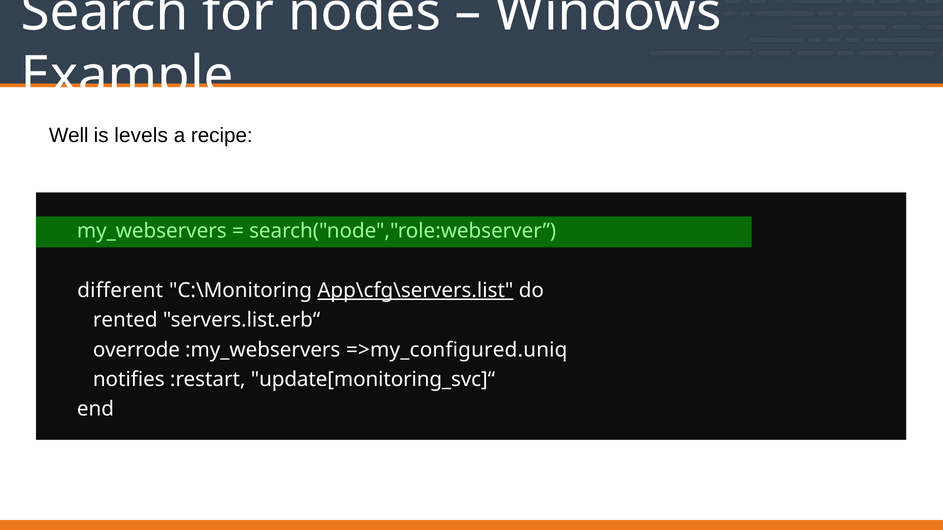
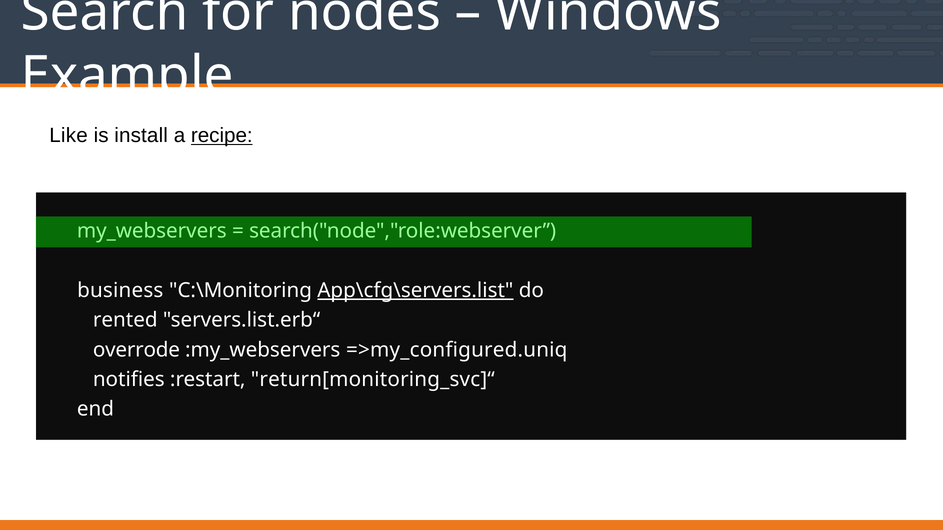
Well: Well -> Like
levels: levels -> install
recipe underline: none -> present
different: different -> business
update[monitoring_svc]“: update[monitoring_svc]“ -> return[monitoring_svc]“
